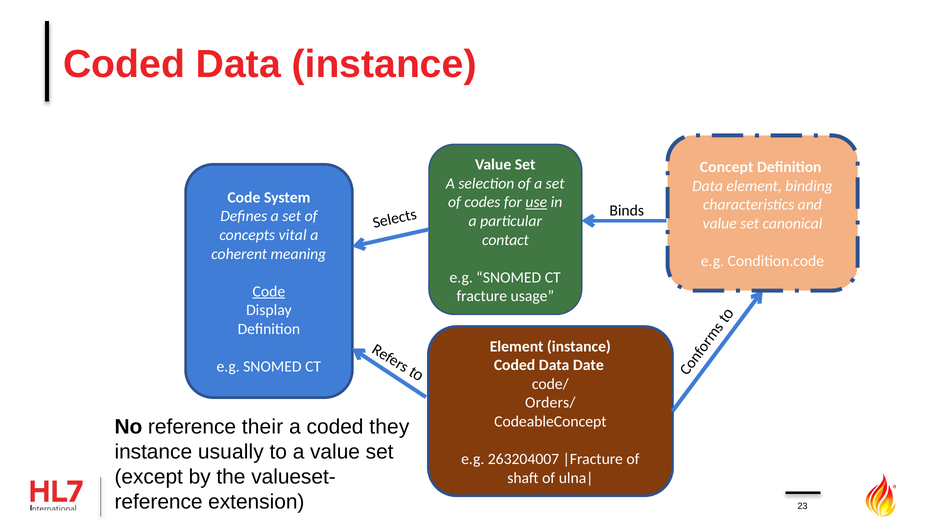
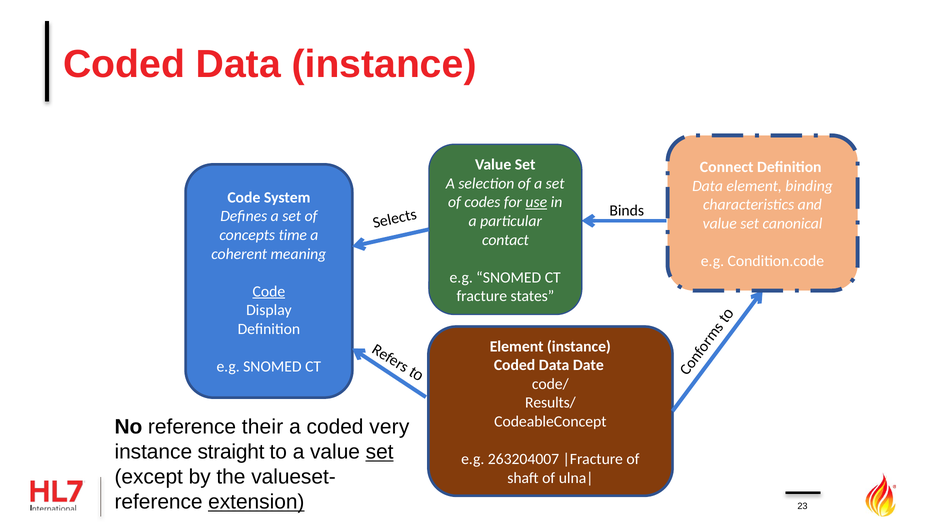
Concept: Concept -> Connect
vital: vital -> time
usage: usage -> states
Orders/: Orders/ -> Results/
they: they -> very
usually: usually -> straight
set at (380, 452) underline: none -> present
extension underline: none -> present
